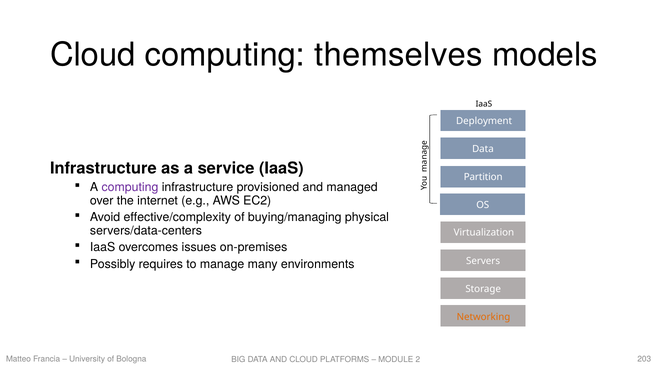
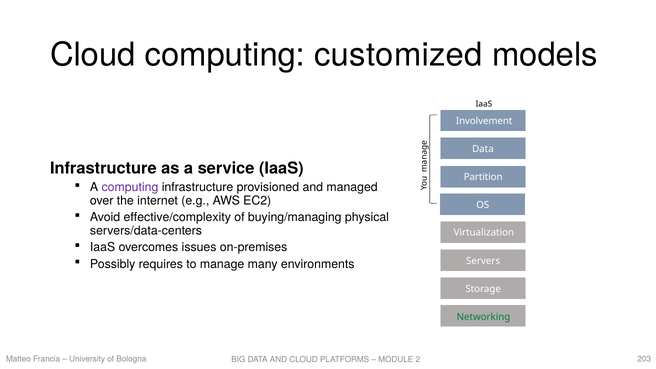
themselves: themselves -> customized
Deployment: Deployment -> Involvement
Networking colour: orange -> green
